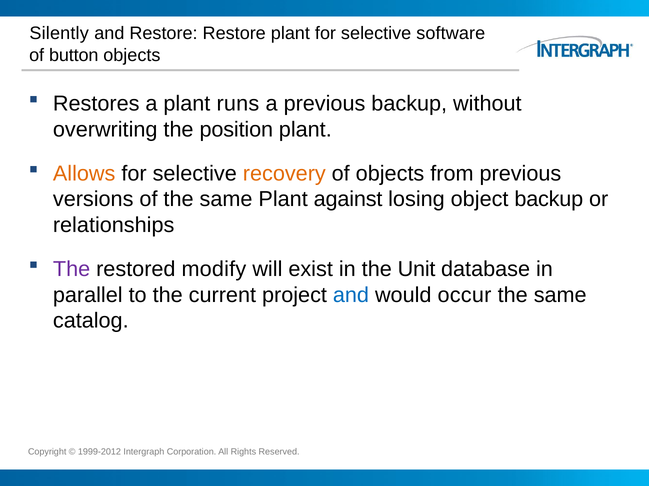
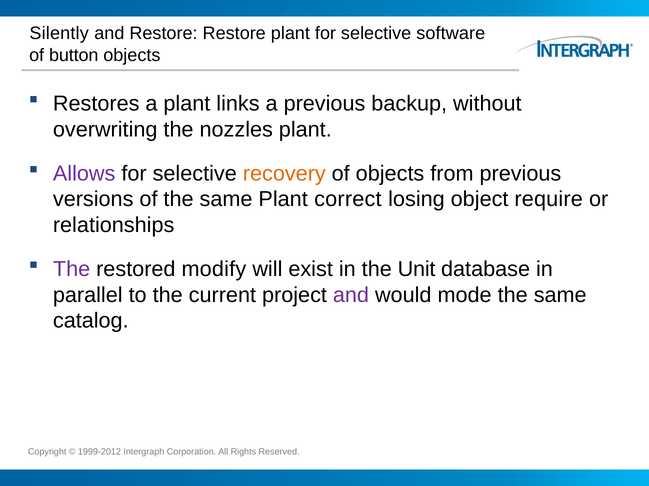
runs: runs -> links
position: position -> nozzles
Allows colour: orange -> purple
against: against -> correct
object backup: backup -> require
and at (351, 295) colour: blue -> purple
occur: occur -> mode
